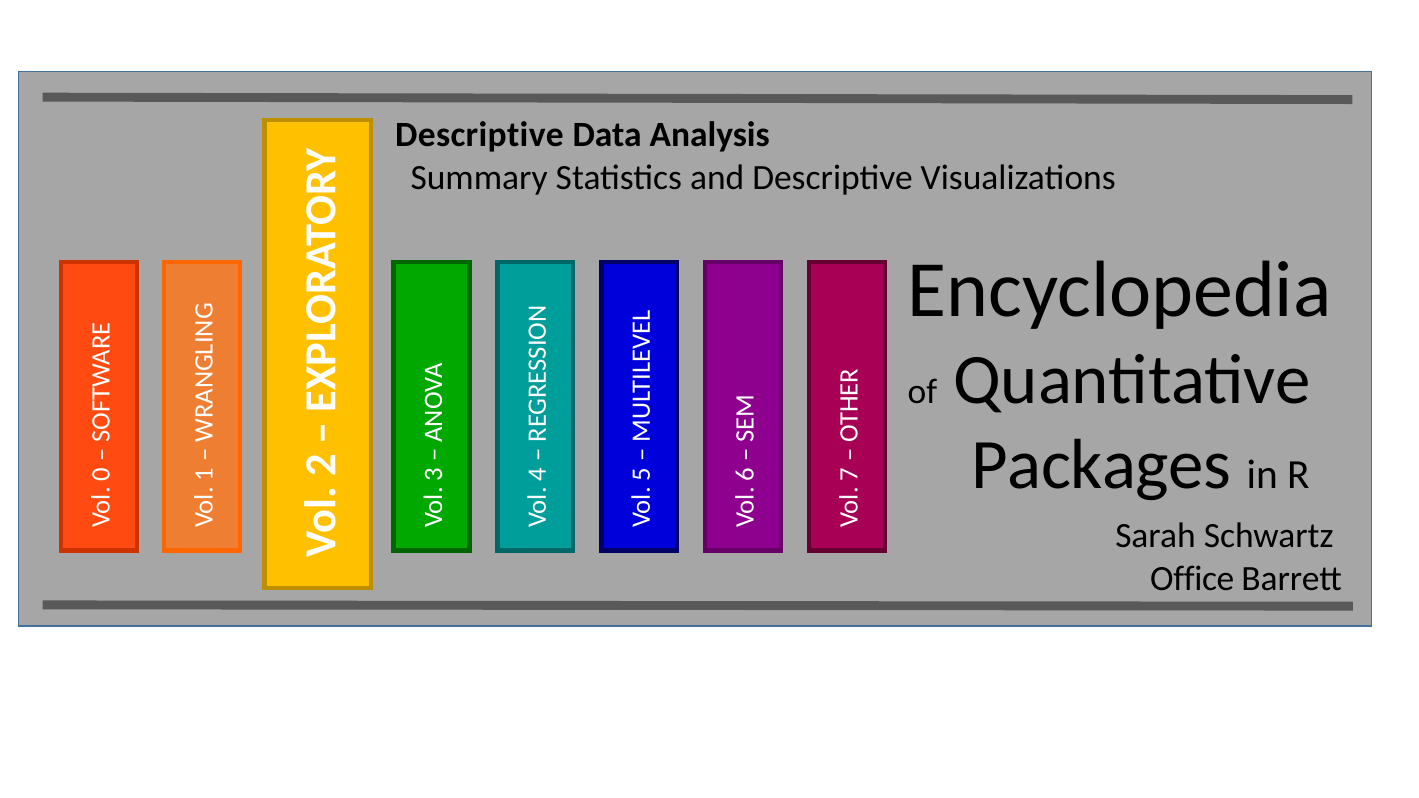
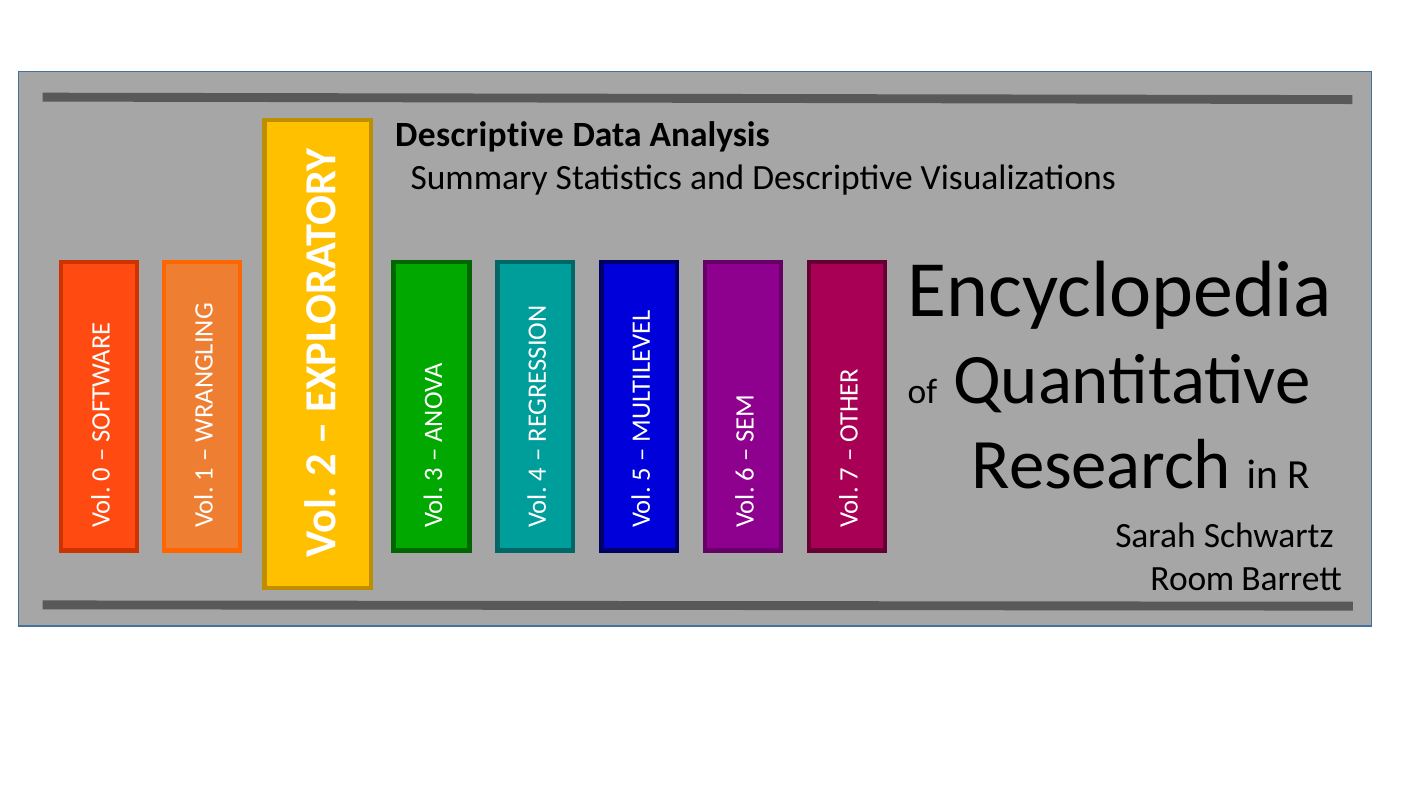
Packages: Packages -> Research
Office: Office -> Room
